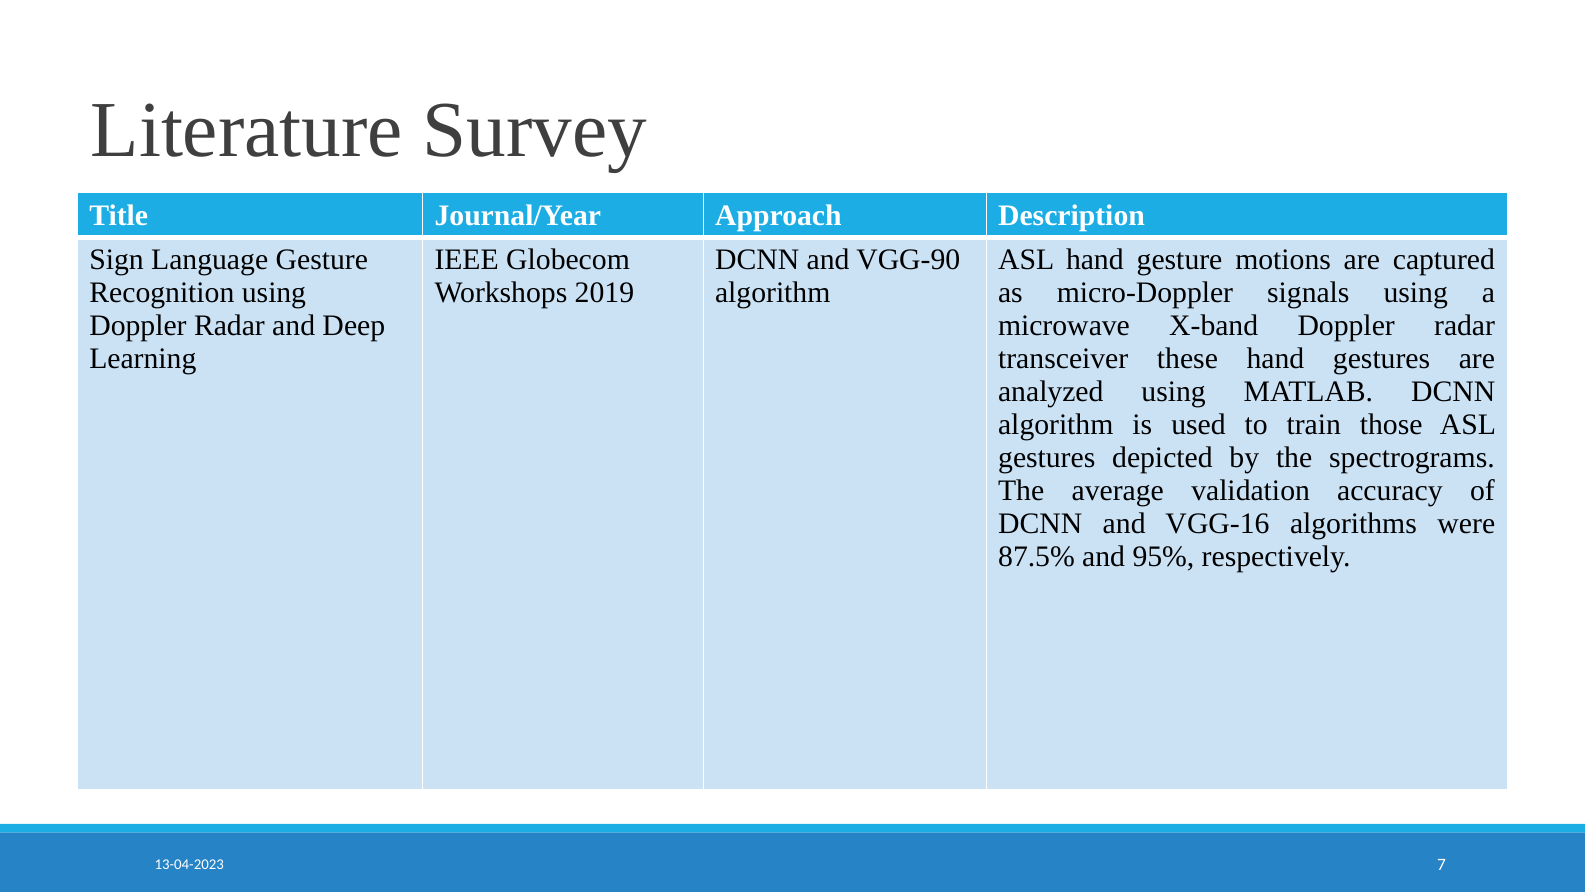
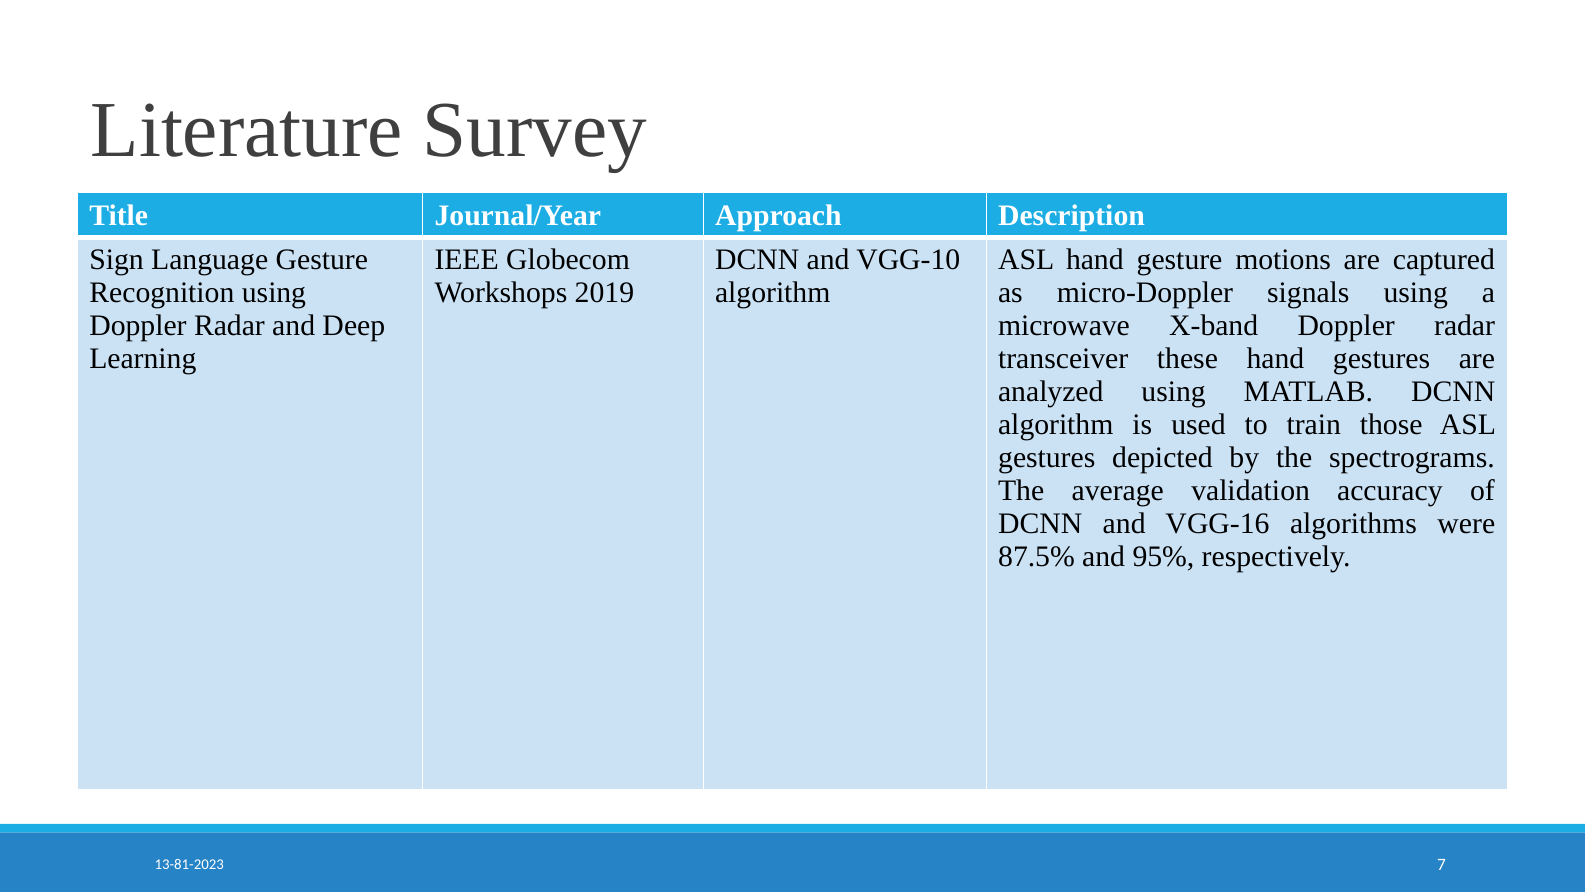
VGG-90: VGG-90 -> VGG-10
13-04-2023: 13-04-2023 -> 13-81-2023
